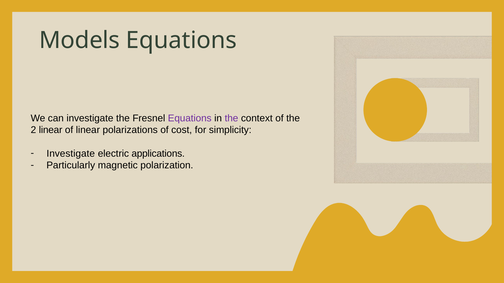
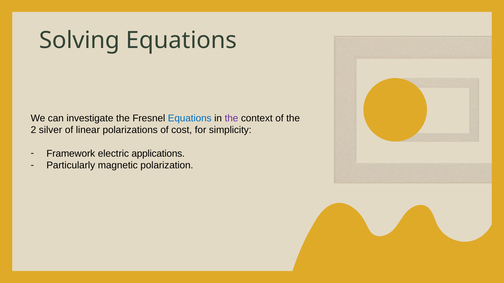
Models: Models -> Solving
Equations at (190, 119) colour: purple -> blue
2 linear: linear -> silver
Investigate at (71, 154): Investigate -> Framework
